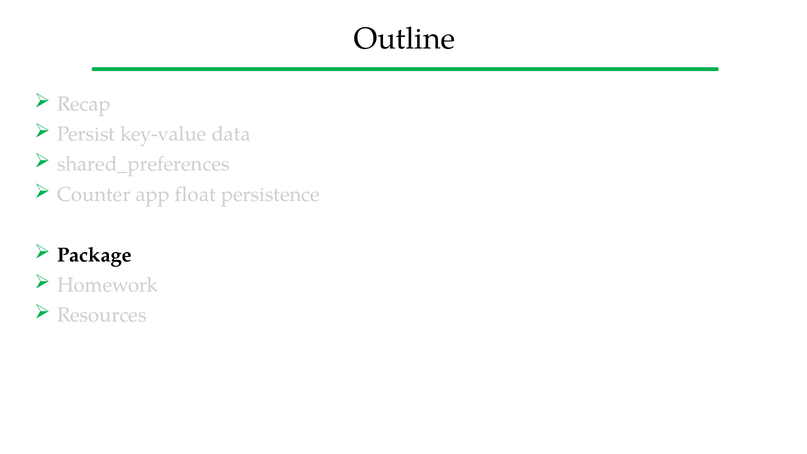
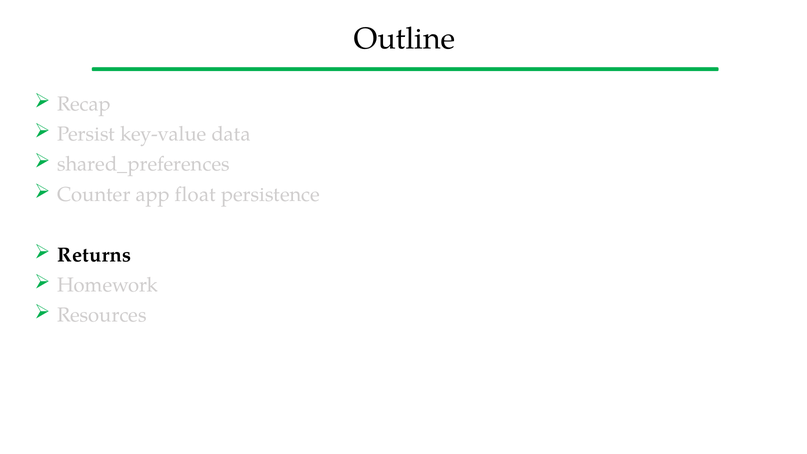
Package: Package -> Returns
